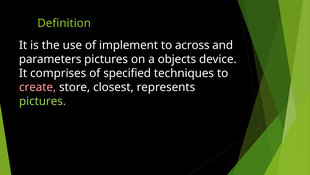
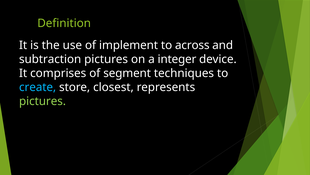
parameters: parameters -> subtraction
objects: objects -> integer
specified: specified -> segment
create colour: pink -> light blue
